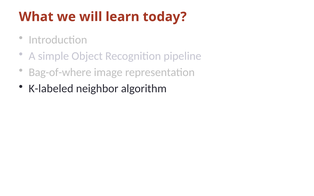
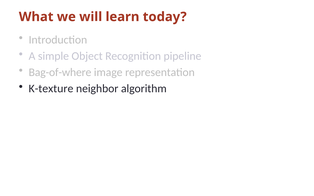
K-labeled: K-labeled -> K-texture
